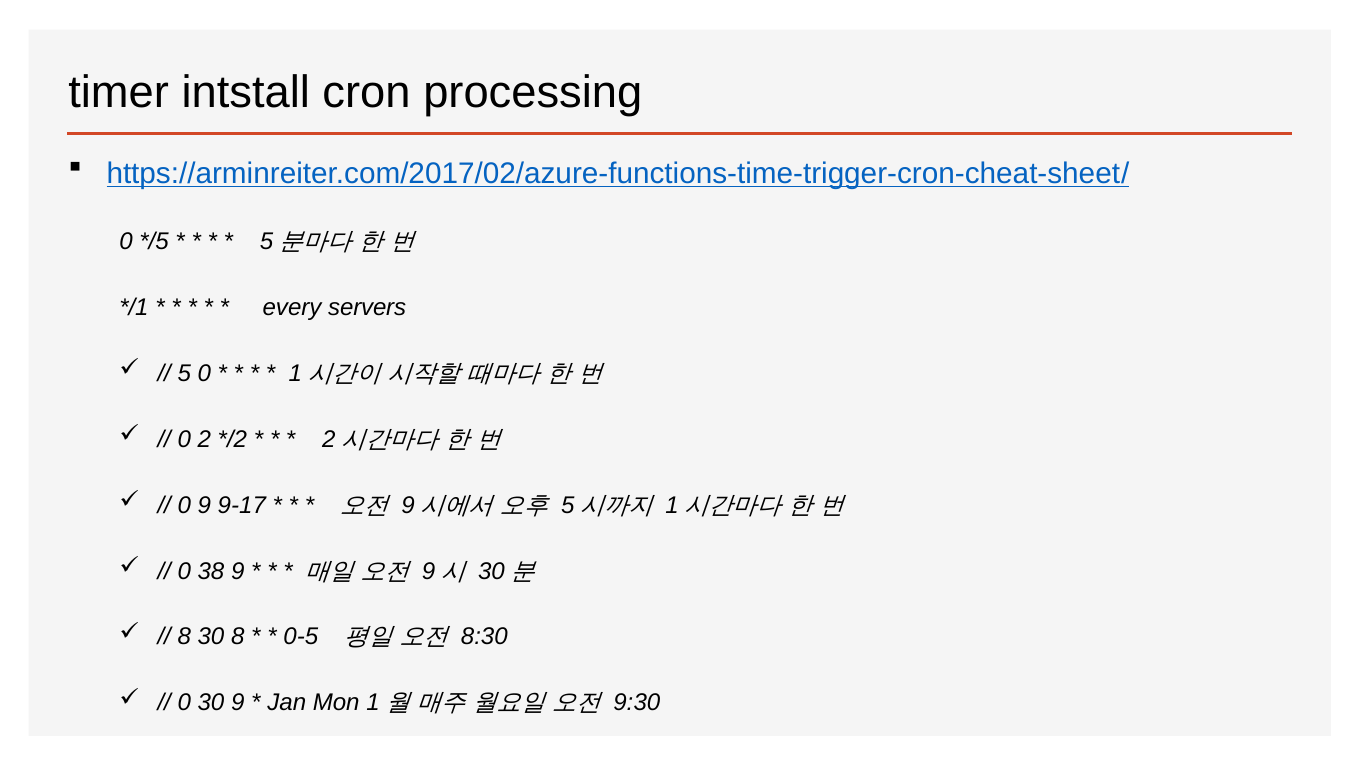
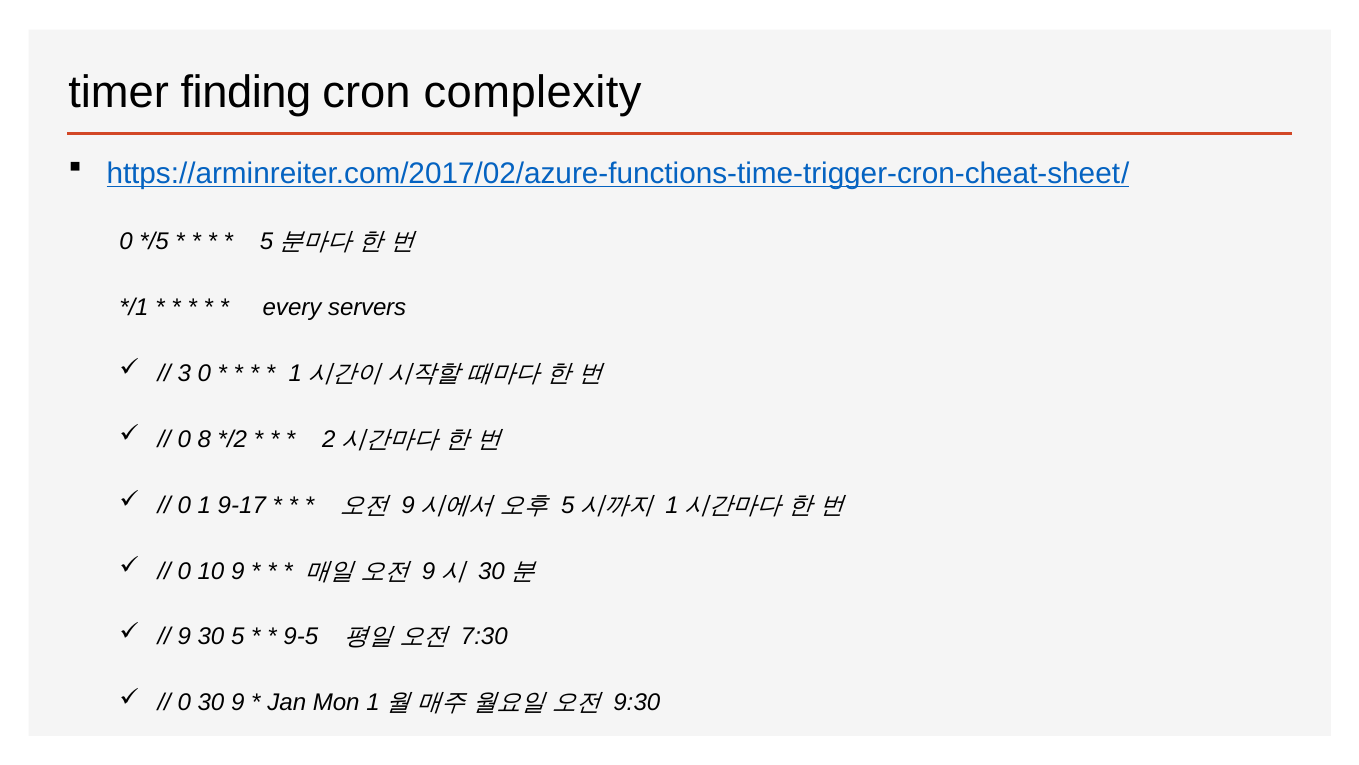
intstall: intstall -> finding
processing: processing -> complexity
5: 5 -> 3
2: 2 -> 8
0 9: 9 -> 1
38: 38 -> 10
8 at (184, 637): 8 -> 9
30 8: 8 -> 5
0-5: 0-5 -> 9-5
8:30: 8:30 -> 7:30
